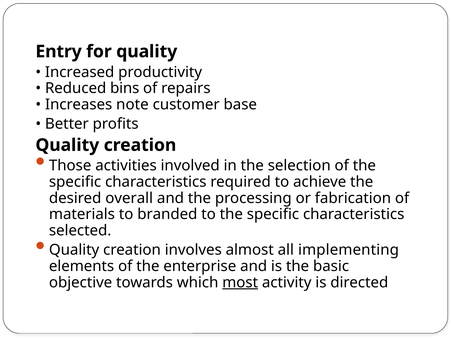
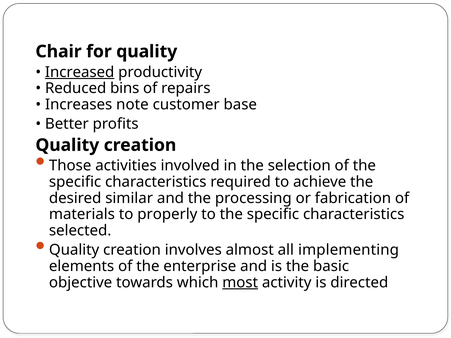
Entry: Entry -> Chair
Increased underline: none -> present
overall: overall -> similar
branded: branded -> properly
